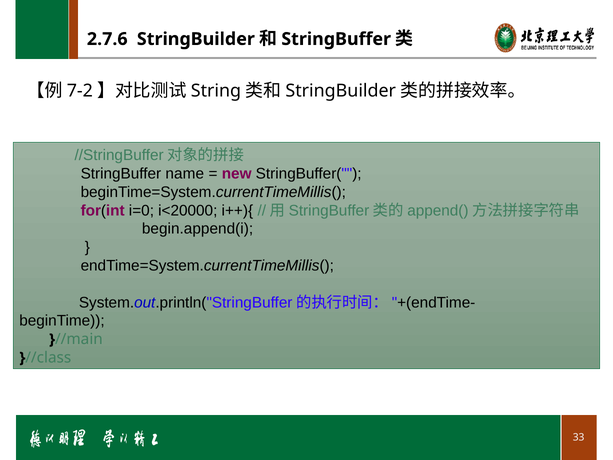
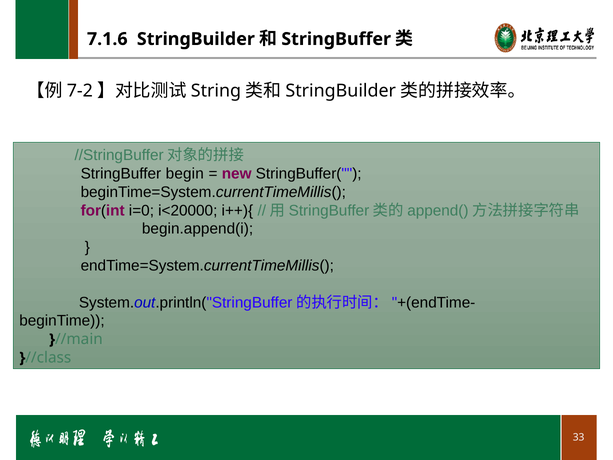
2.7.6: 2.7.6 -> 7.1.6
name: name -> begin
